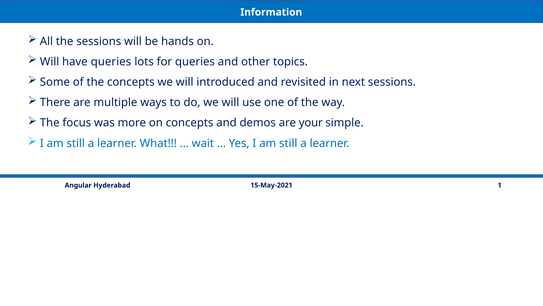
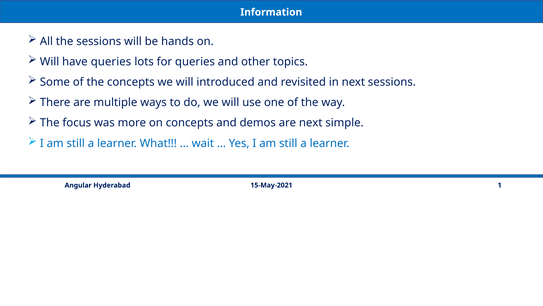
are your: your -> next
